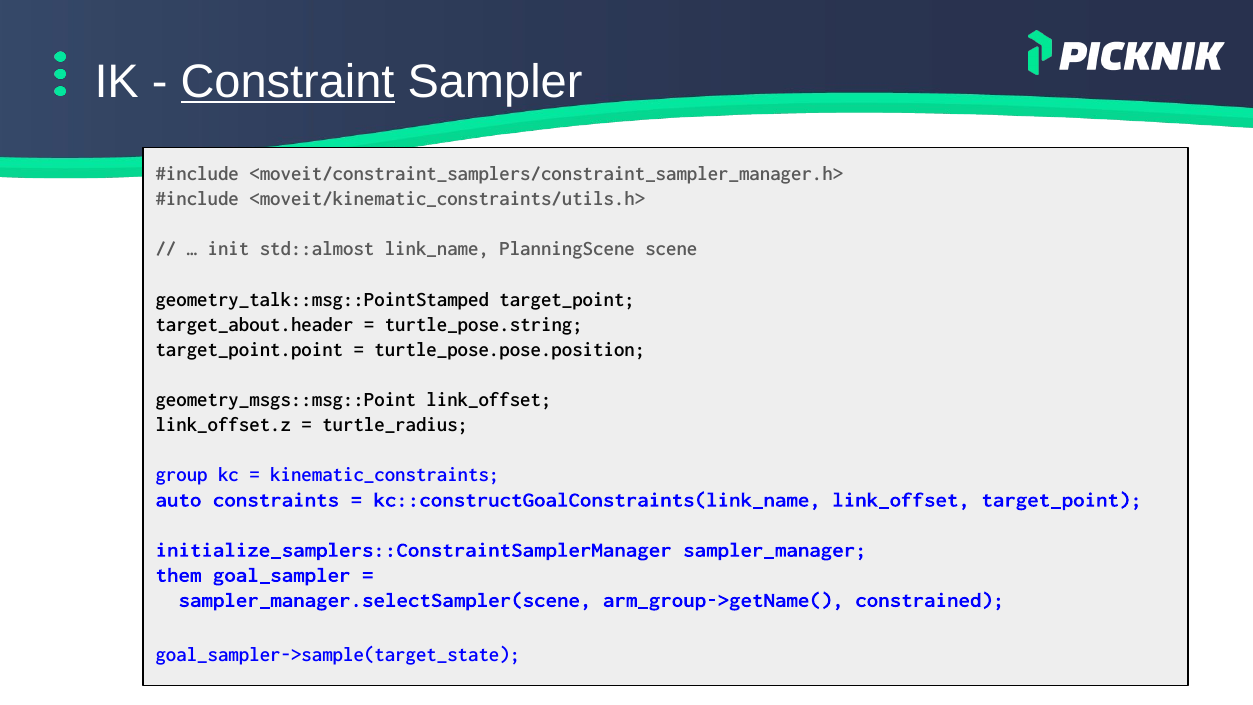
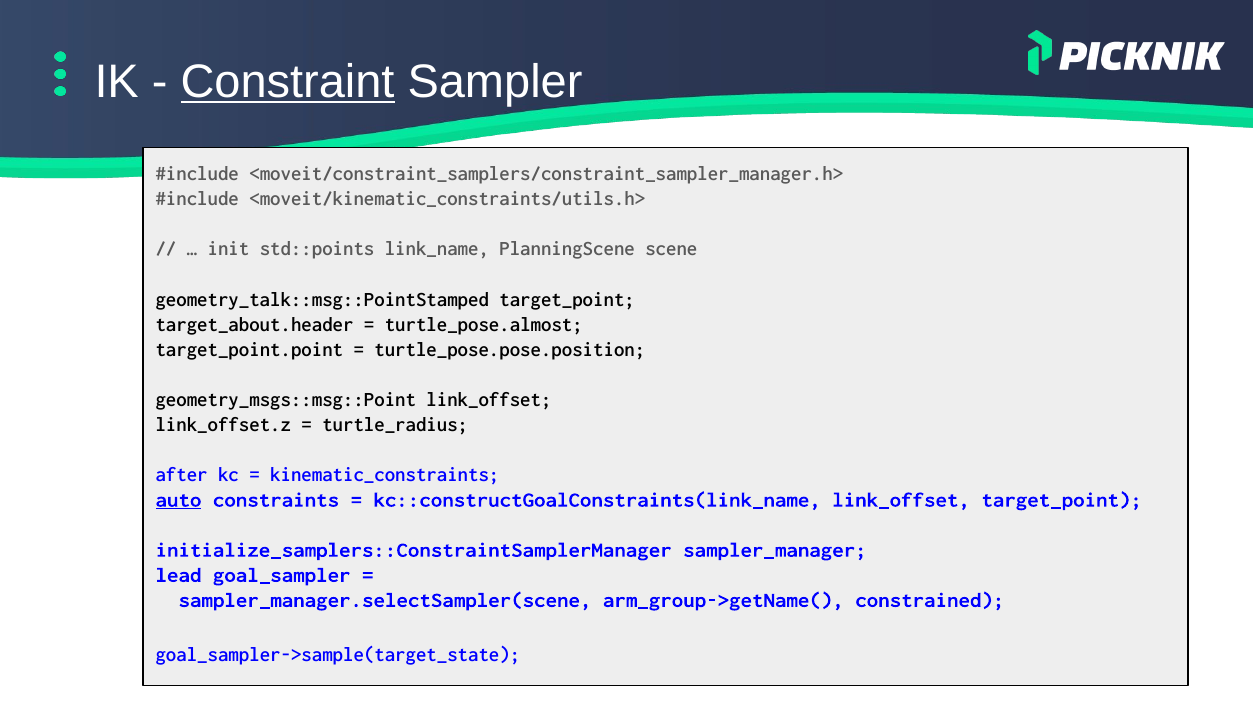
std::almost: std::almost -> std::points
turtle_pose.string: turtle_pose.string -> turtle_pose.almost
group: group -> after
auto underline: none -> present
them: them -> lead
